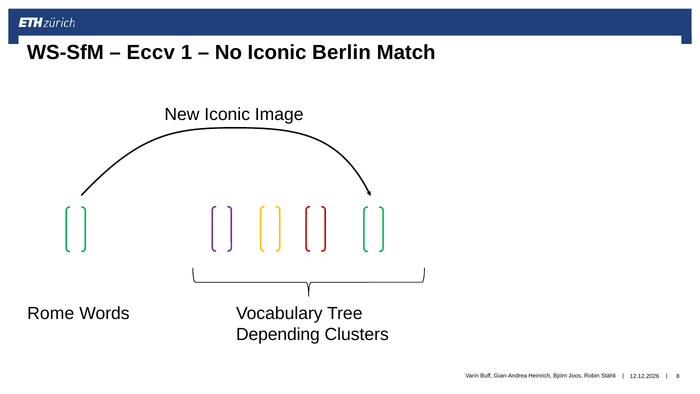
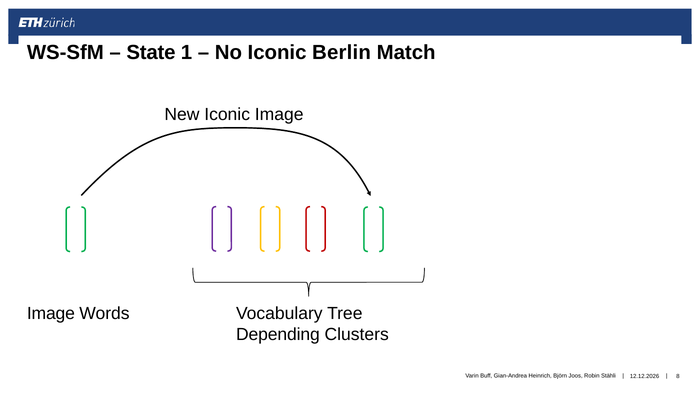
Eccv: Eccv -> State
Rome at (51, 314): Rome -> Image
